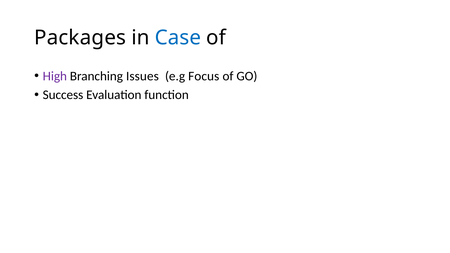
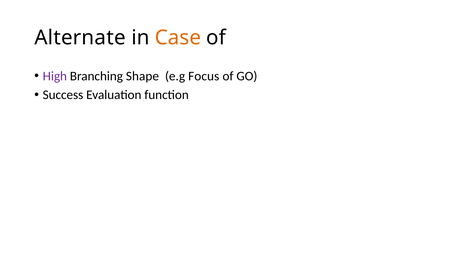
Packages: Packages -> Alternate
Case colour: blue -> orange
Issues: Issues -> Shape
